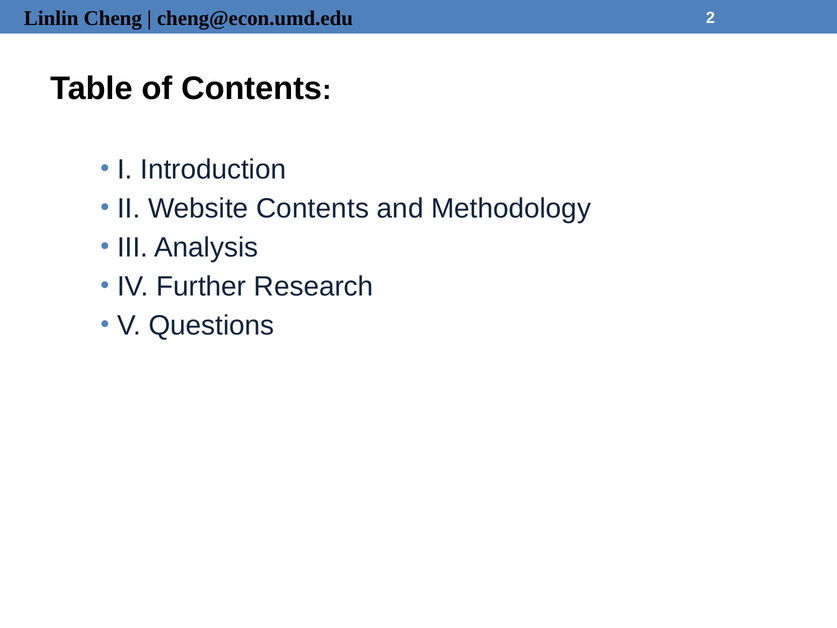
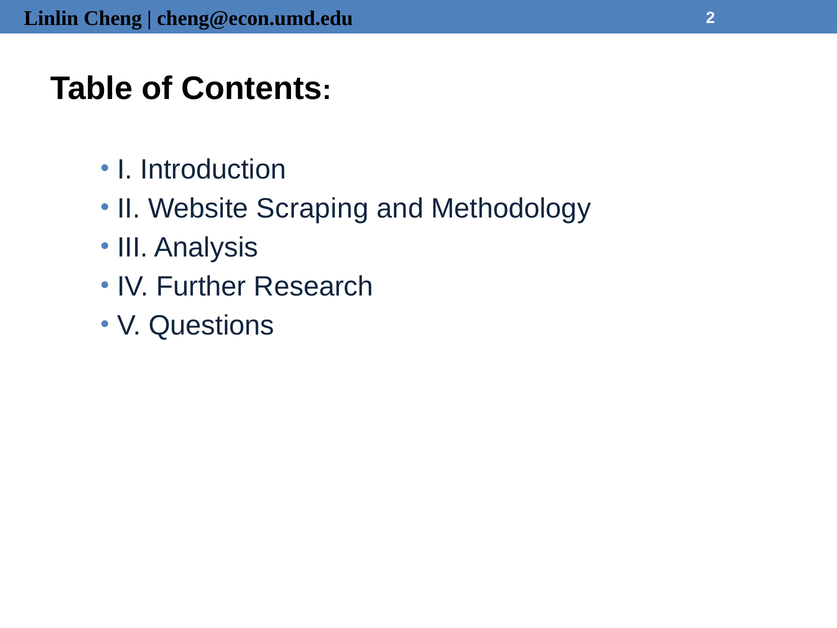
Website Contents: Contents -> Scraping
